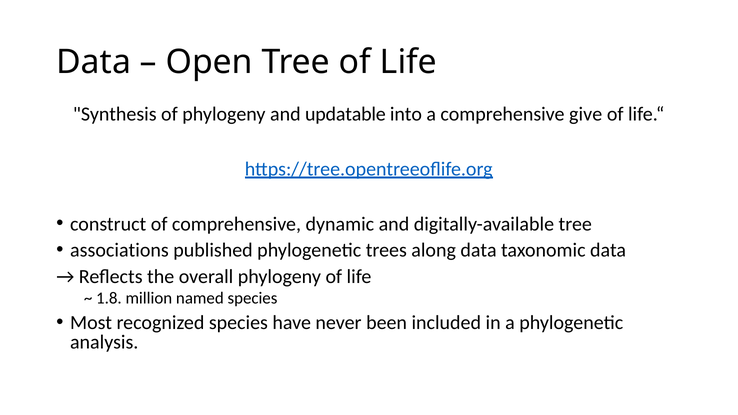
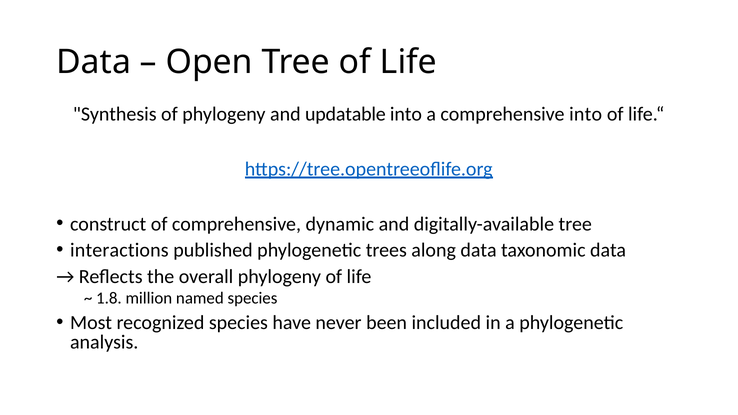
comprehensive give: give -> into
associations: associations -> interactions
